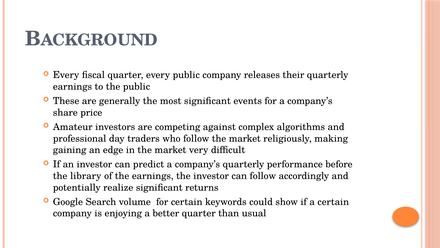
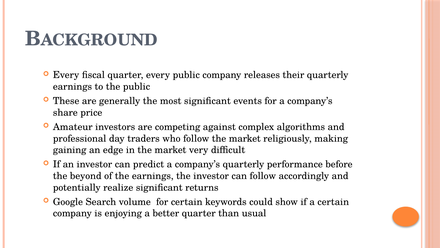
library: library -> beyond
